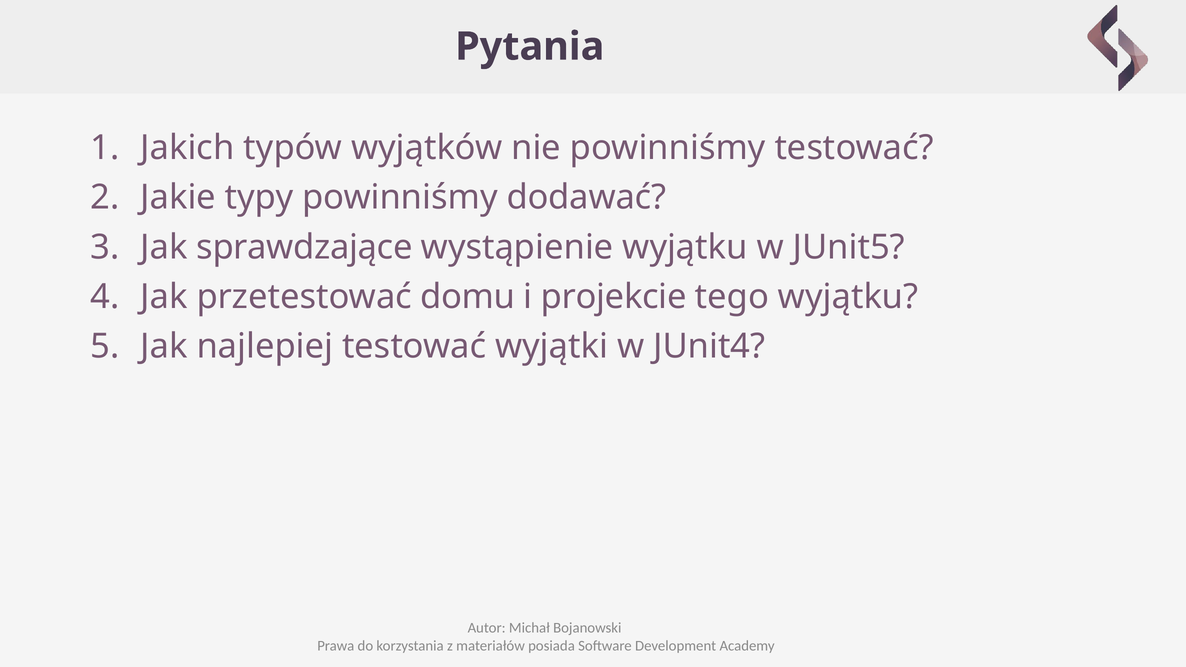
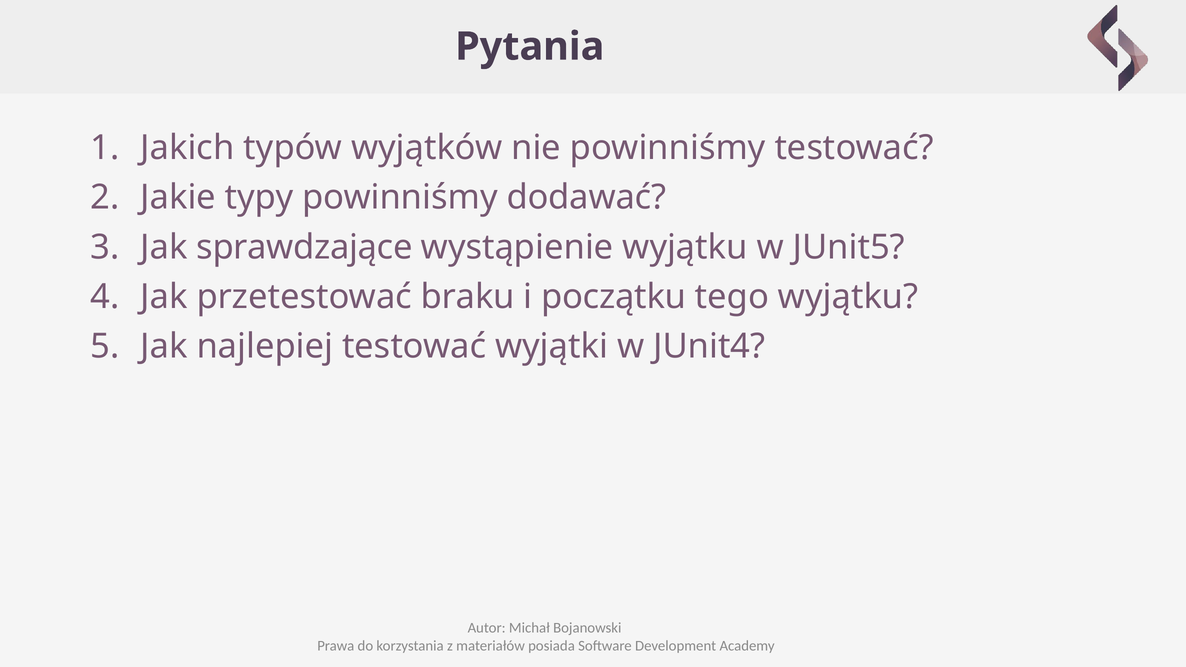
domu: domu -> braku
projekcie: projekcie -> początku
